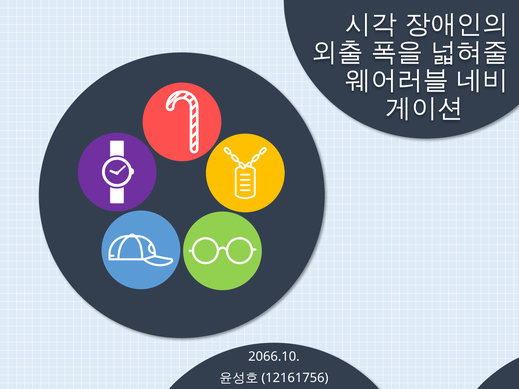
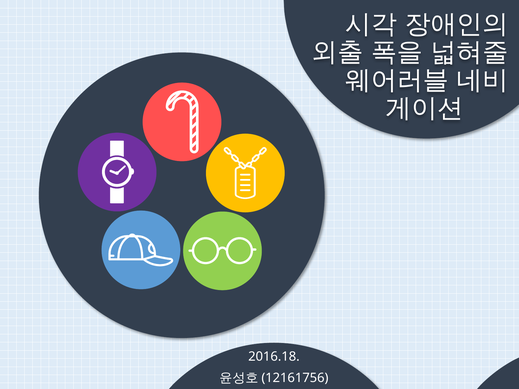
2066.10: 2066.10 -> 2016.18
